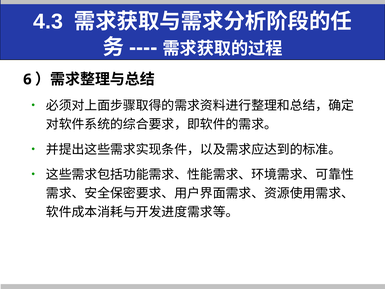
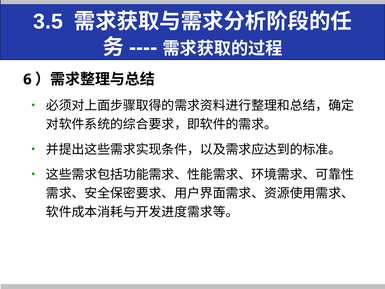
4.3: 4.3 -> 3.5
